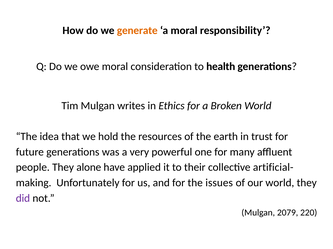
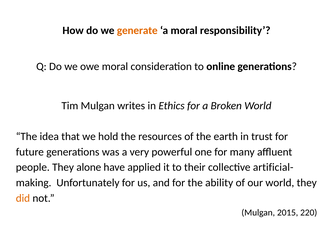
health: health -> online
issues: issues -> ability
did colour: purple -> orange
2079: 2079 -> 2015
